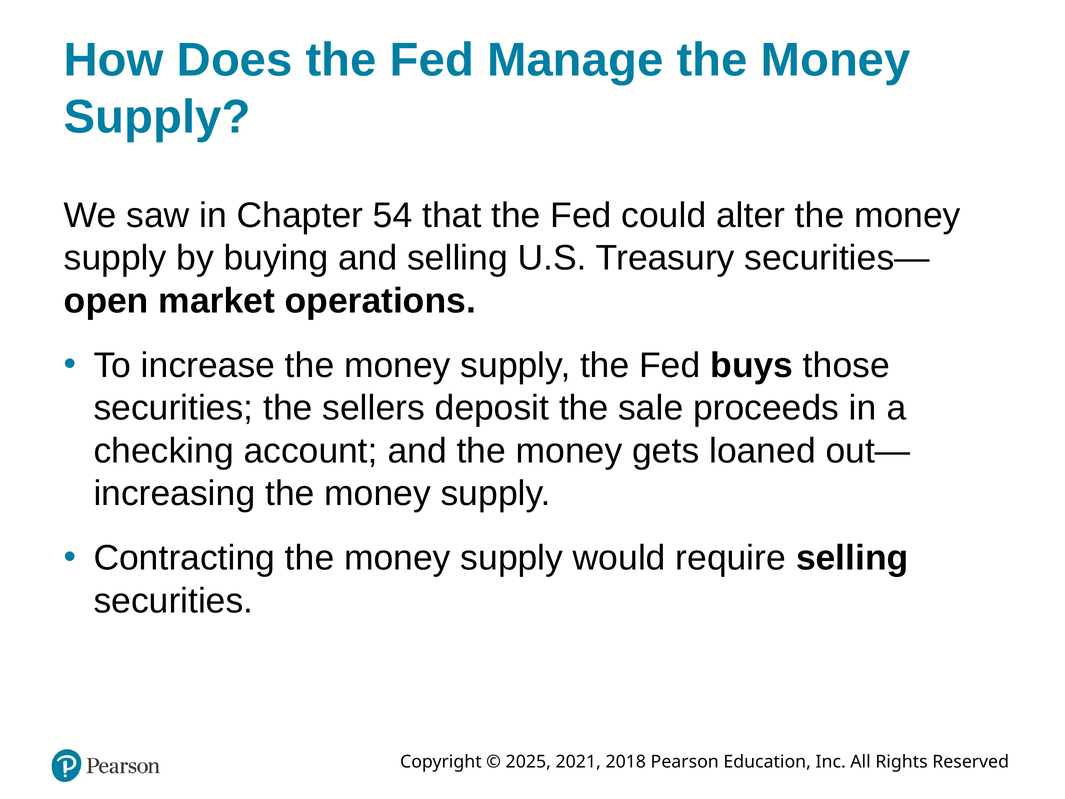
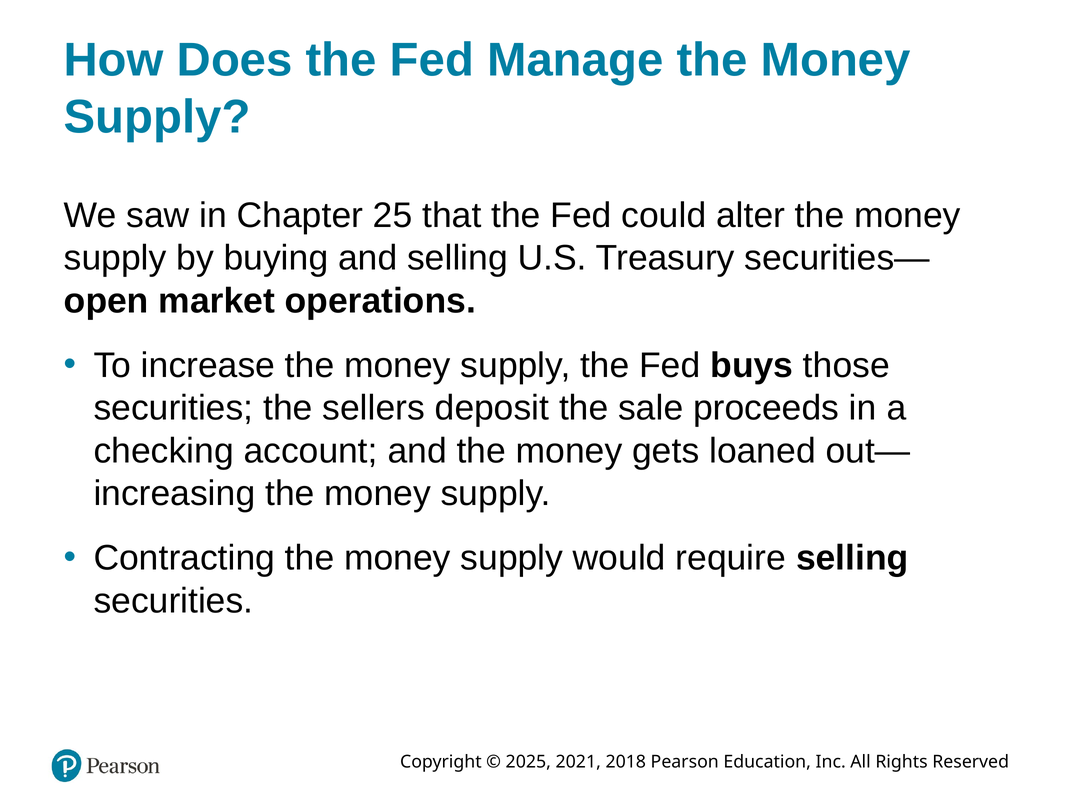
54: 54 -> 25
